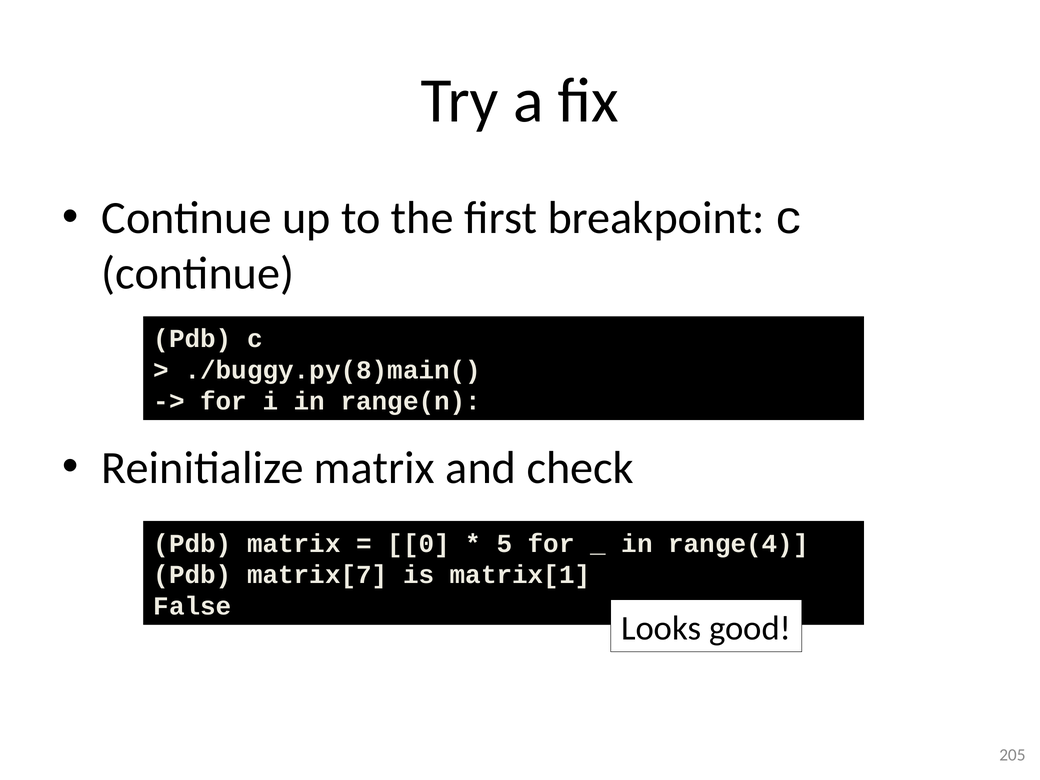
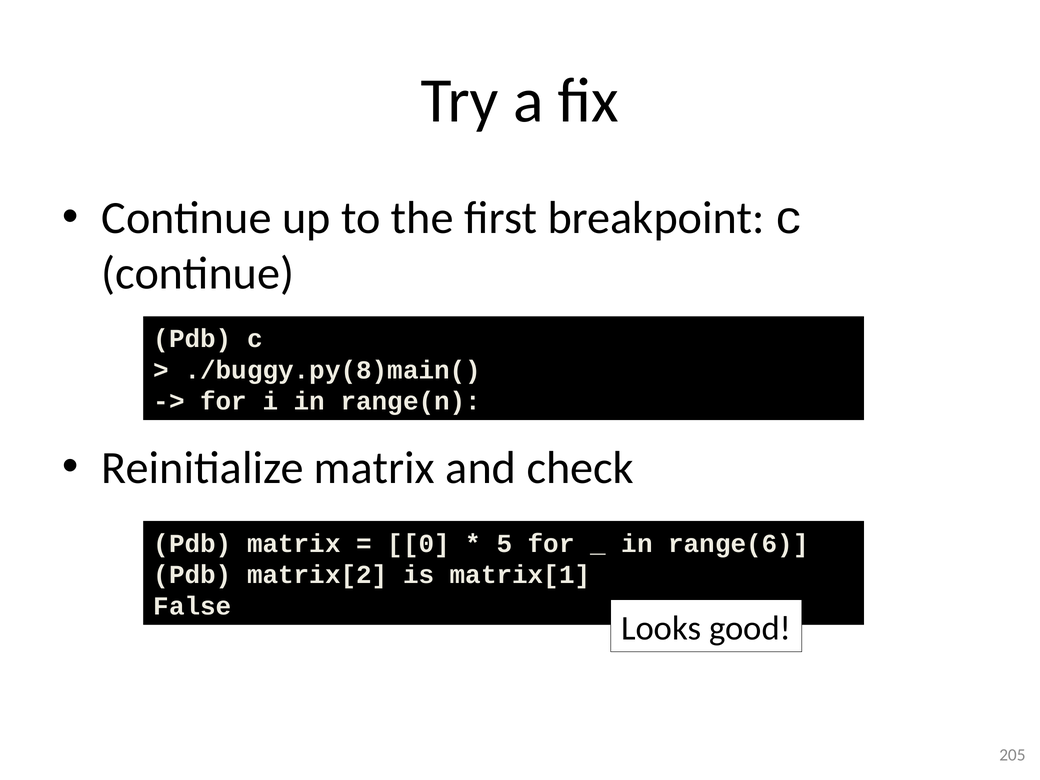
range(4: range(4 -> range(6
matrix[7: matrix[7 -> matrix[2
